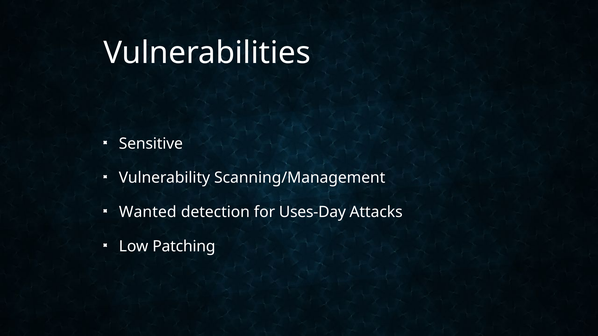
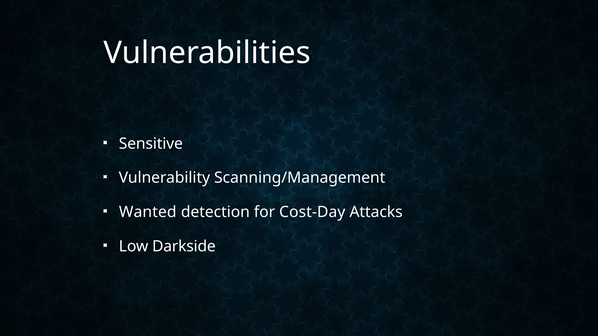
Uses-Day: Uses-Day -> Cost-Day
Patching: Patching -> Darkside
